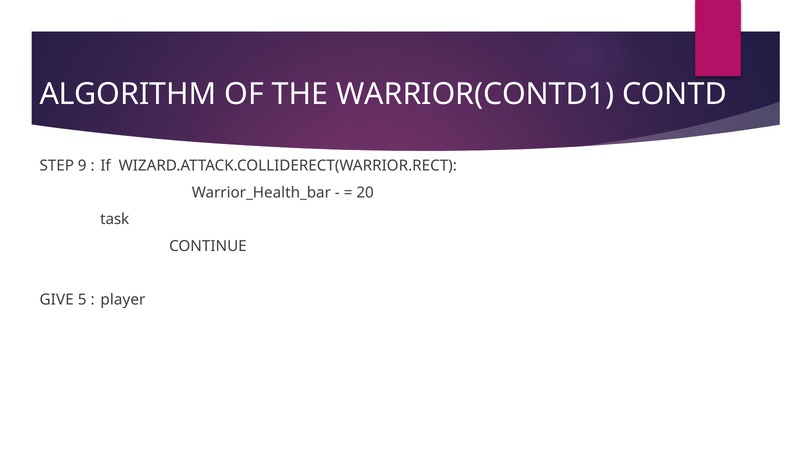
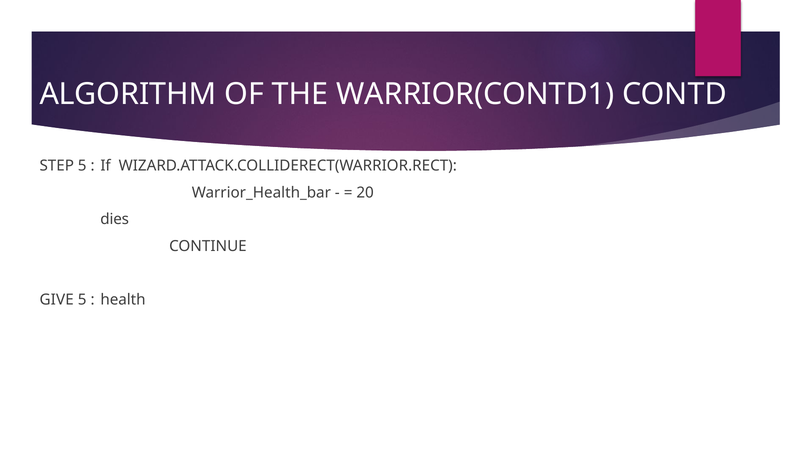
STEP 9: 9 -> 5
task: task -> dies
player: player -> health
